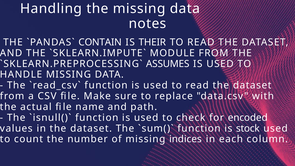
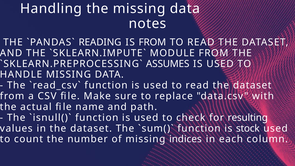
CONTAIN: CONTAIN -> READING
IS THEIR: THEIR -> FROM
encoded: encoded -> resulting
